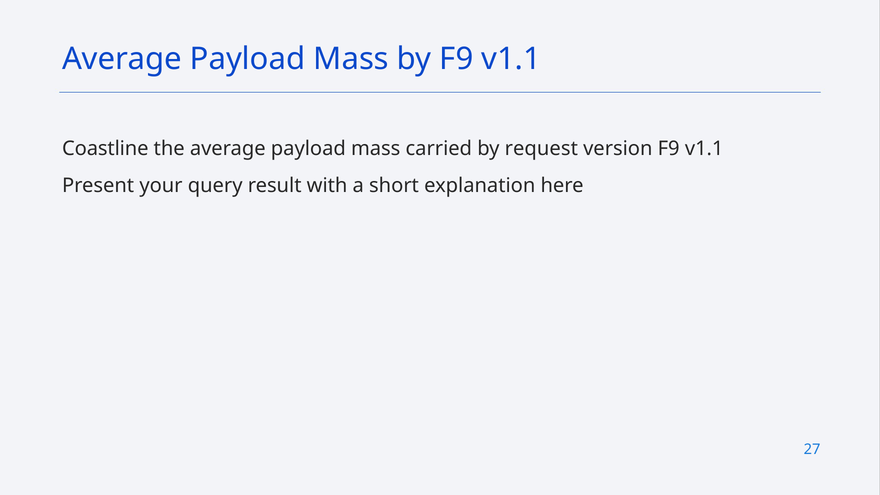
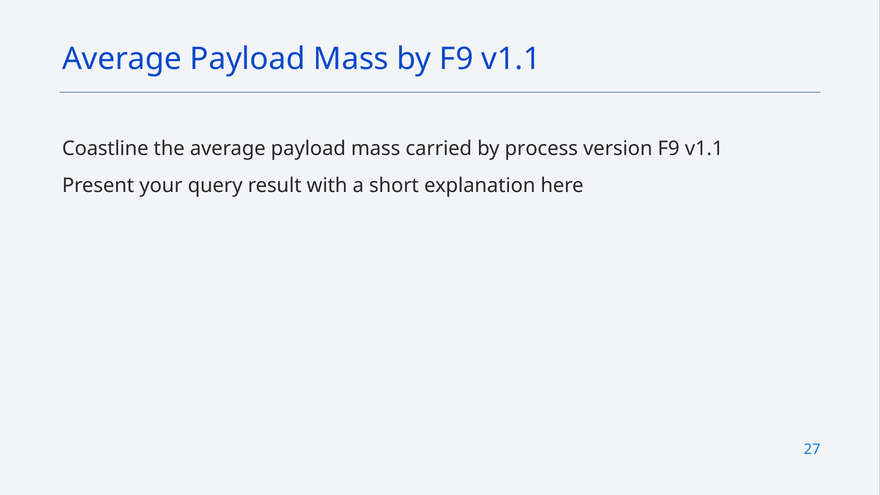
request: request -> process
